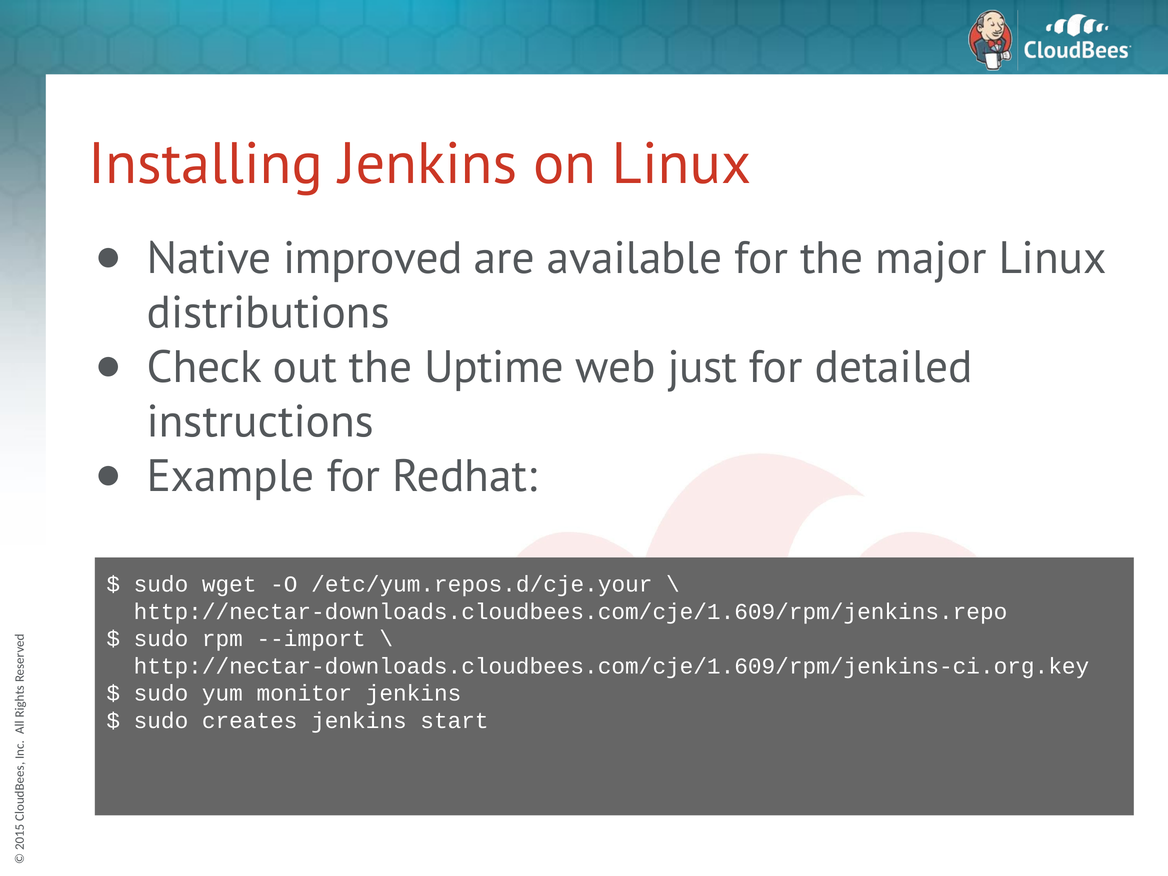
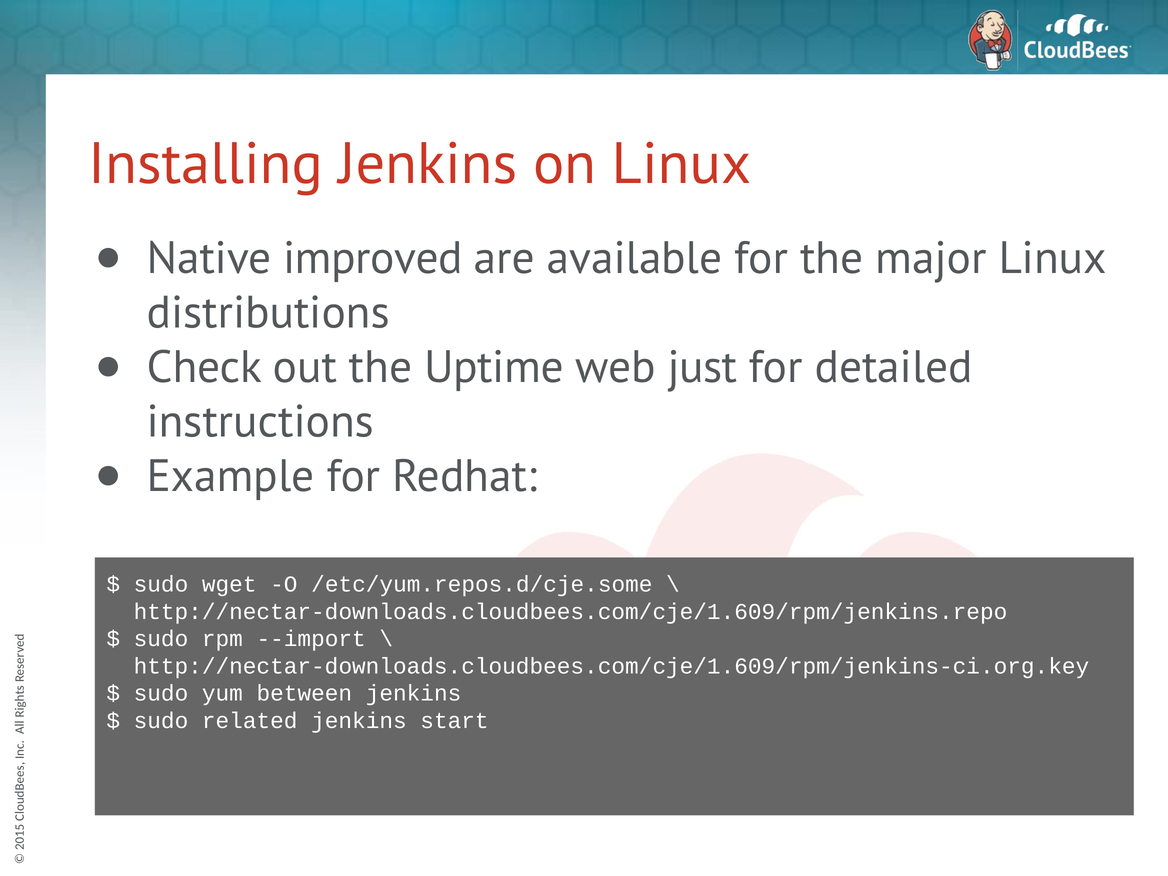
/etc/yum.repos.d/cje.your: /etc/yum.repos.d/cje.your -> /etc/yum.repos.d/cje.some
monitor: monitor -> between
creates: creates -> related
